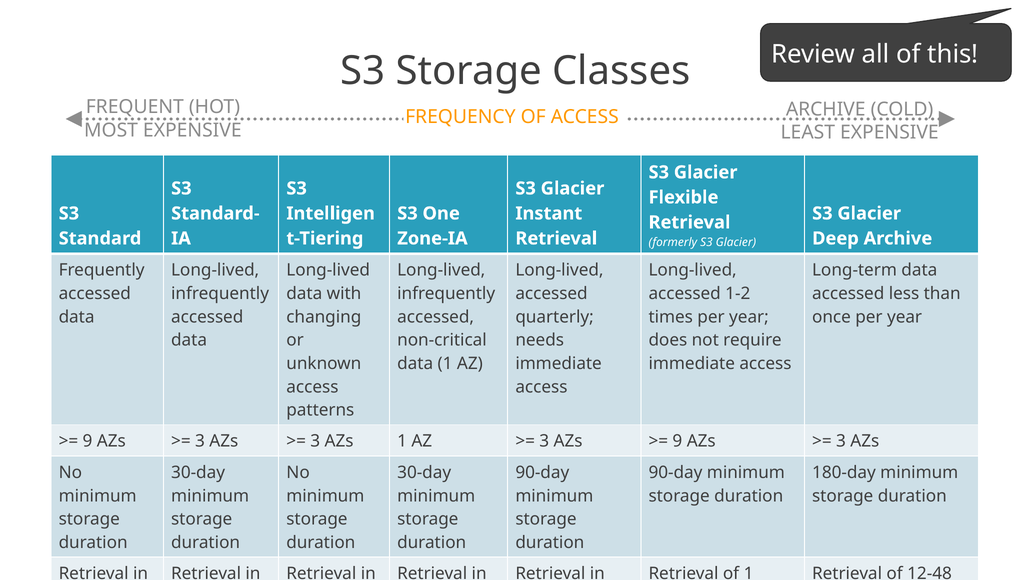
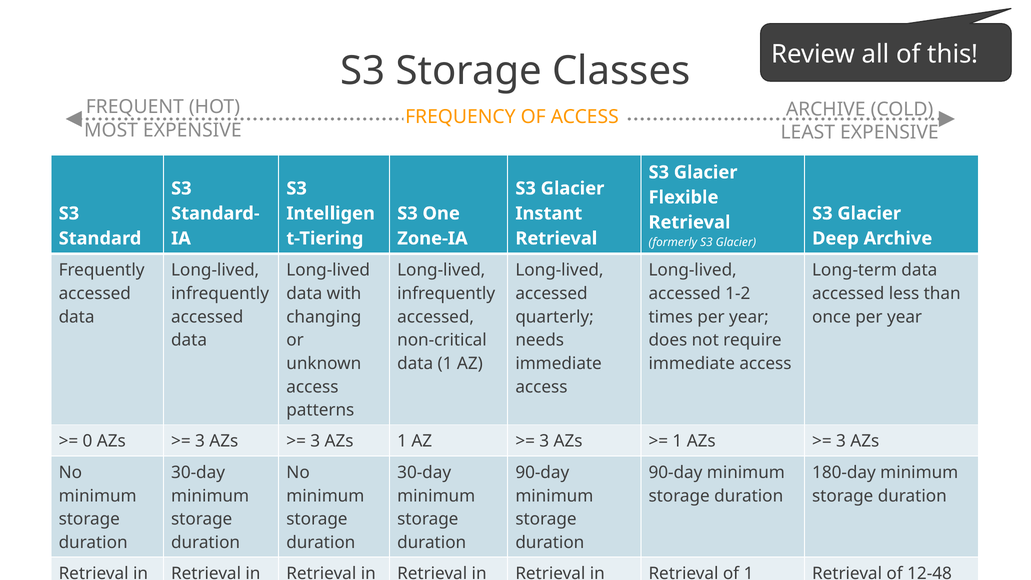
9 at (88, 441): 9 -> 0
9 at (677, 441): 9 -> 1
